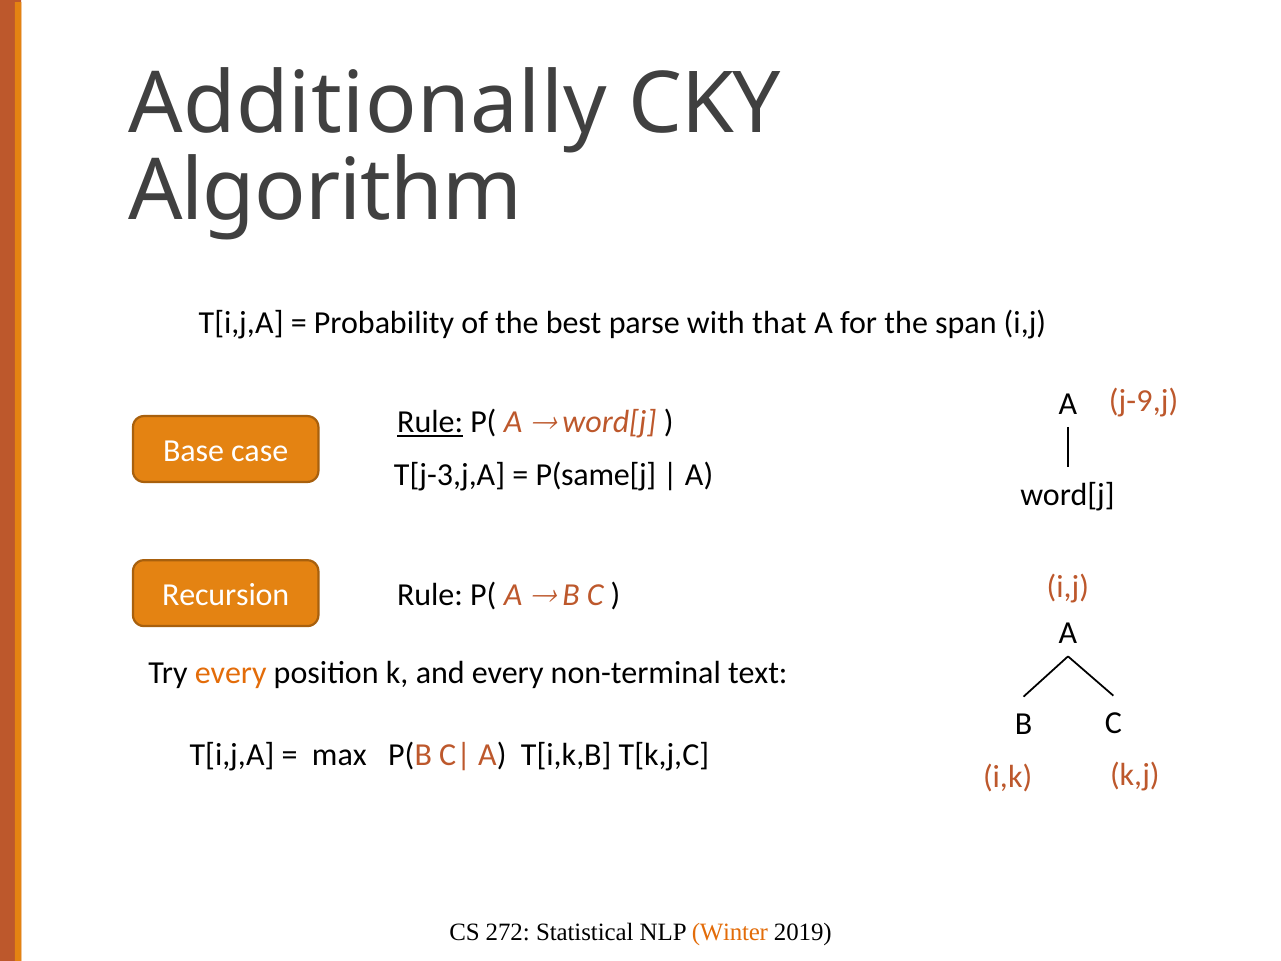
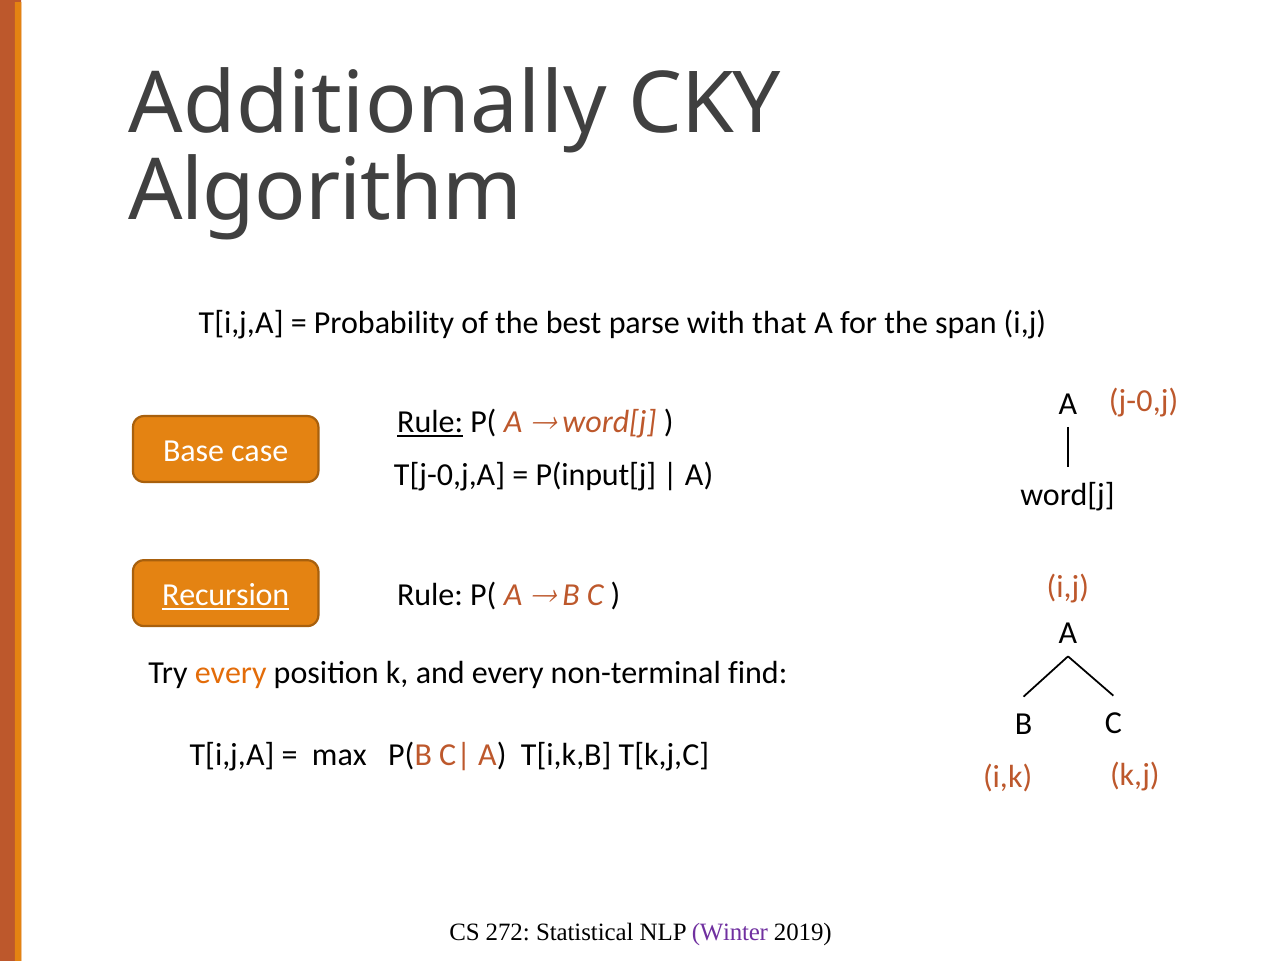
j-9,j: j-9,j -> j-0,j
T[j-3,j,A: T[j-3,j,A -> T[j-0,j,A
P(same[j: P(same[j -> P(input[j
Recursion underline: none -> present
text: text -> find
Winter colour: orange -> purple
